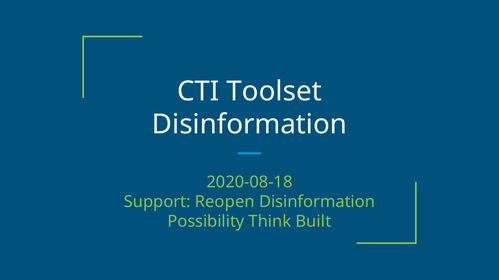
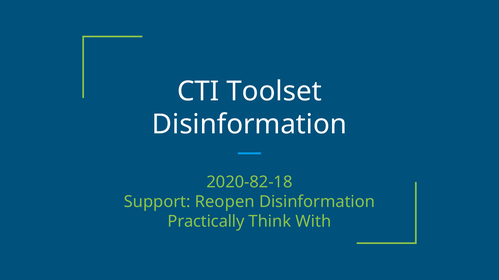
2020-08-18: 2020-08-18 -> 2020-82-18
Possibility: Possibility -> Practically
Built: Built -> With
